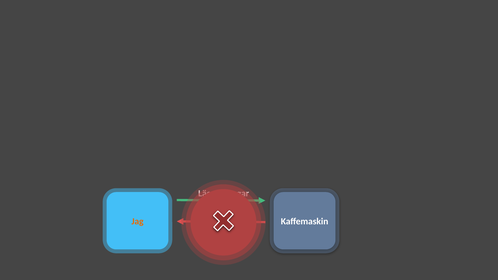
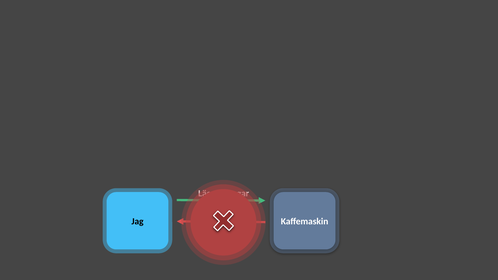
Jag colour: orange -> black
